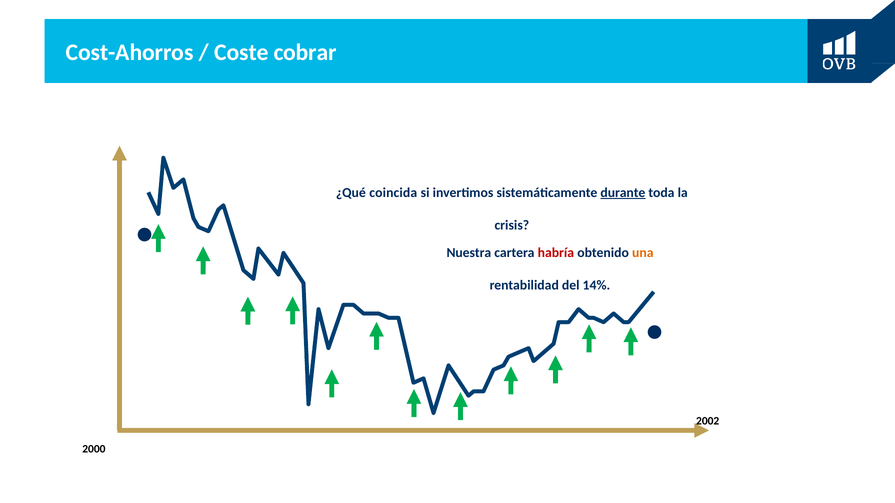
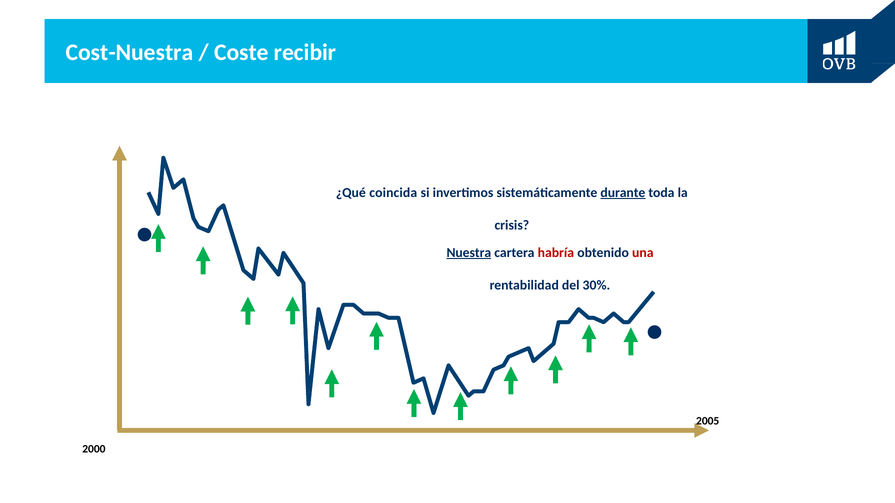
Cost-Ahorros: Cost-Ahorros -> Cost-Nuestra
cobrar: cobrar -> recibir
Nuestra underline: none -> present
una colour: orange -> red
14%: 14% -> 30%
2002: 2002 -> 2005
